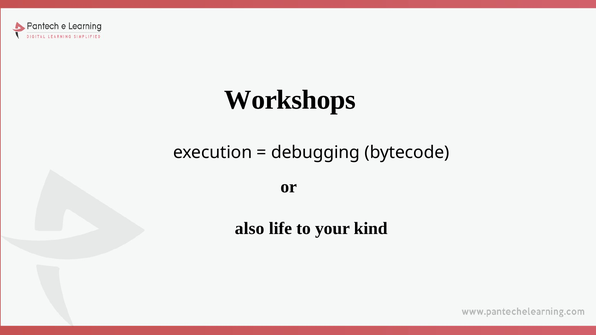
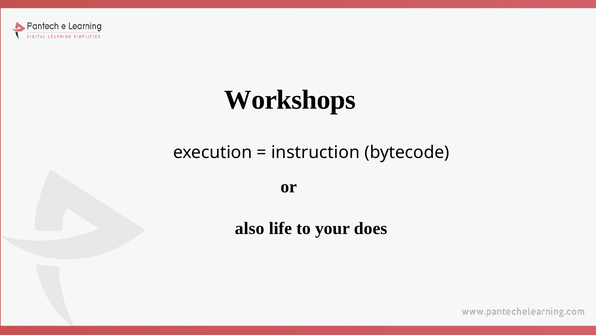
debugging: debugging -> instruction
kind: kind -> does
